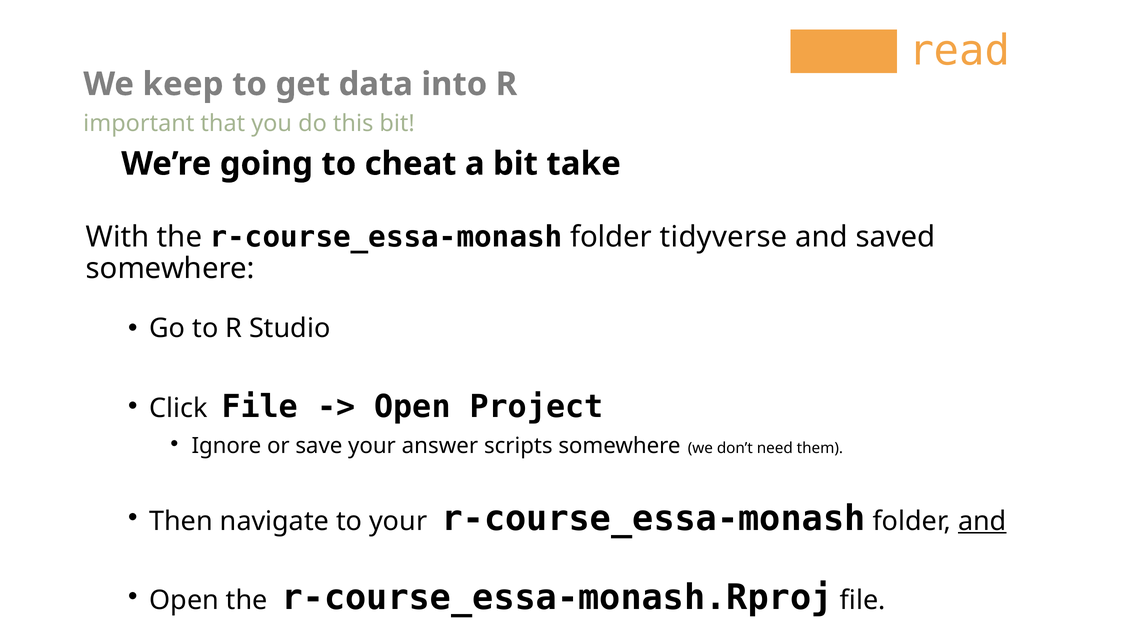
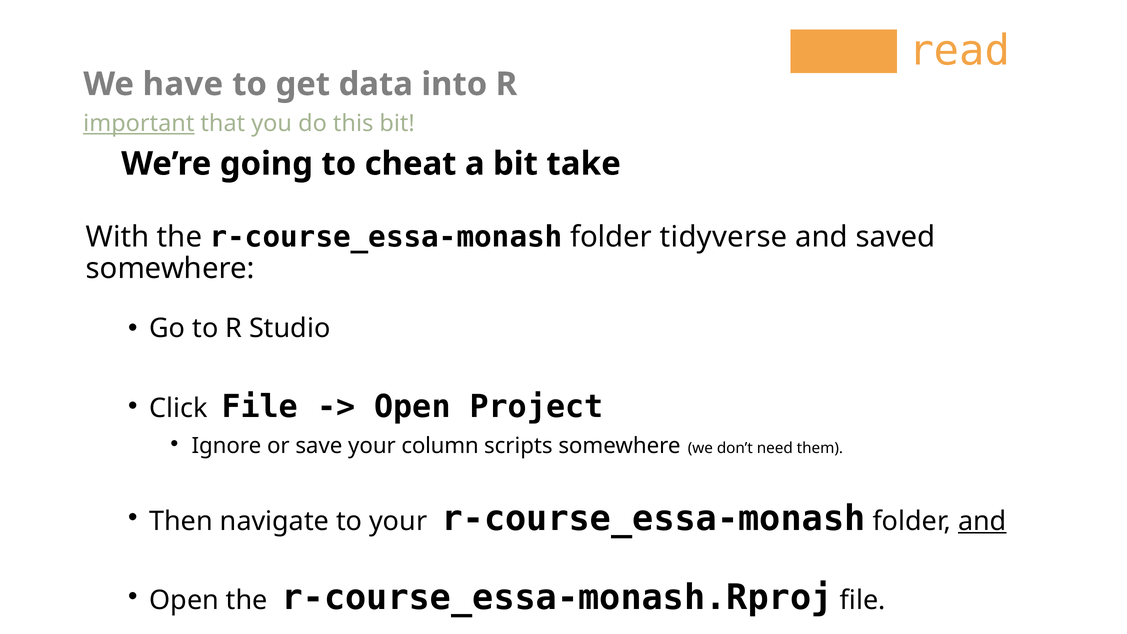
keep: keep -> have
important underline: none -> present
answer: answer -> column
